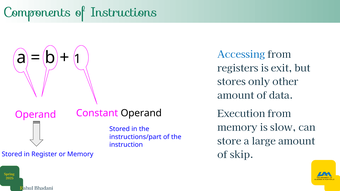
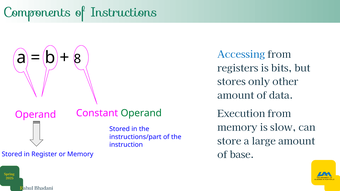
1: 1 -> 8
exit: exit -> bits
Operand at (141, 113) colour: black -> green
skip: skip -> base
